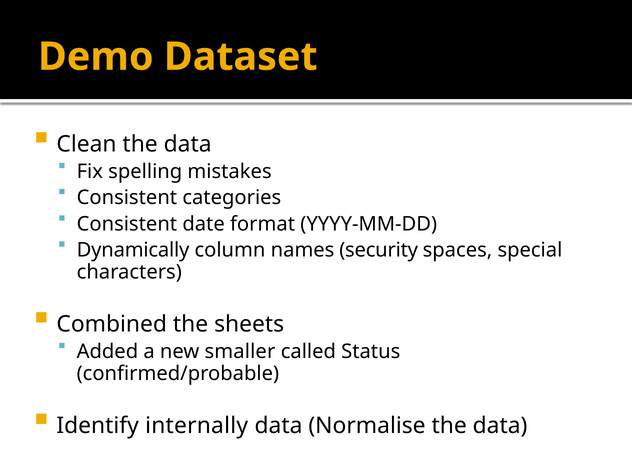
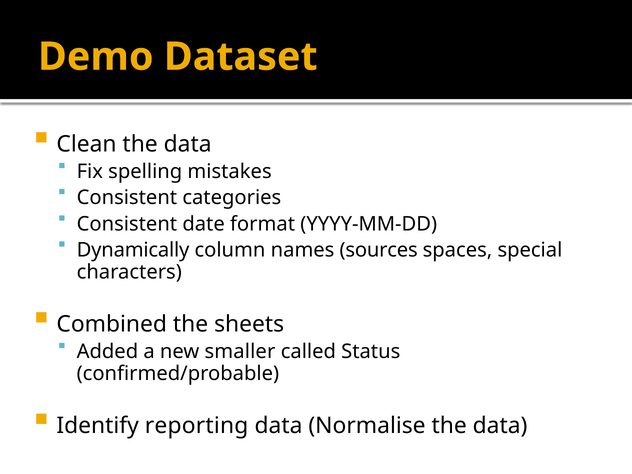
security: security -> sources
internally: internally -> reporting
